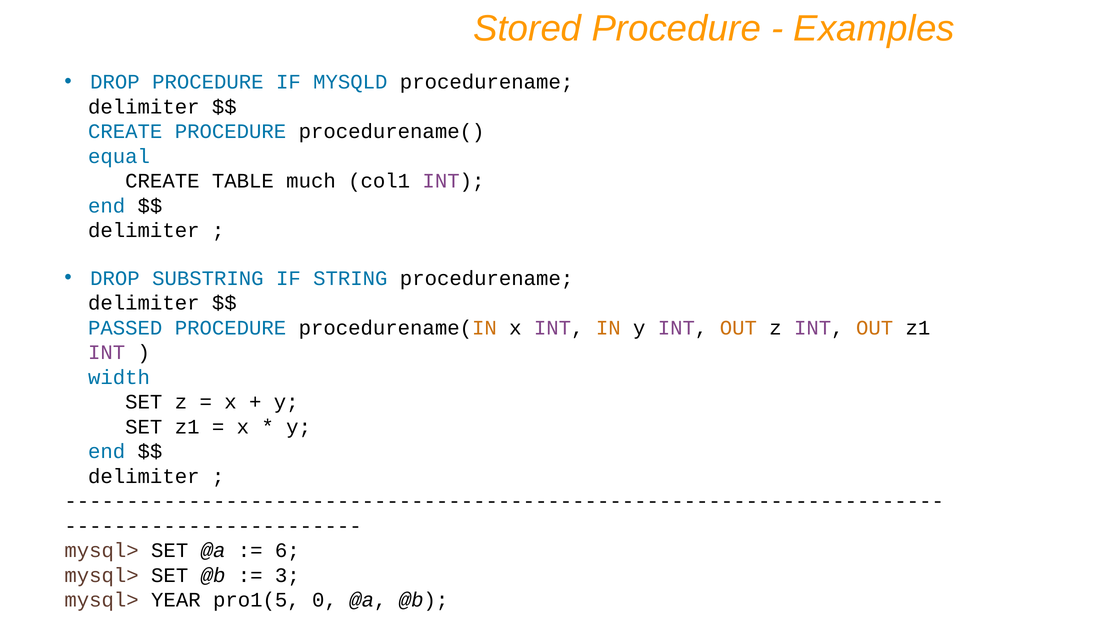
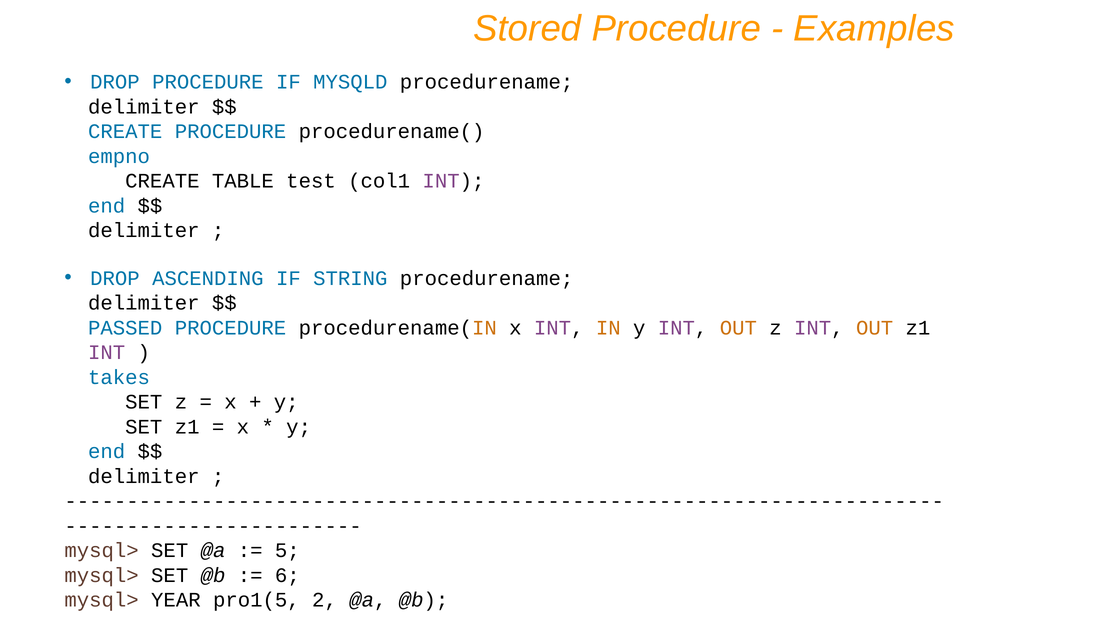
equal: equal -> empno
much: much -> test
SUBSTRING: SUBSTRING -> ASCENDING
width: width -> takes
6: 6 -> 5
3: 3 -> 6
0: 0 -> 2
